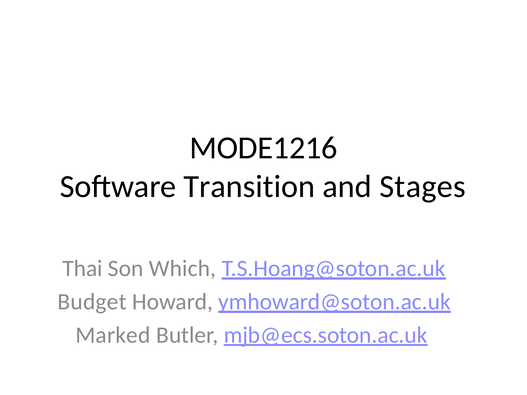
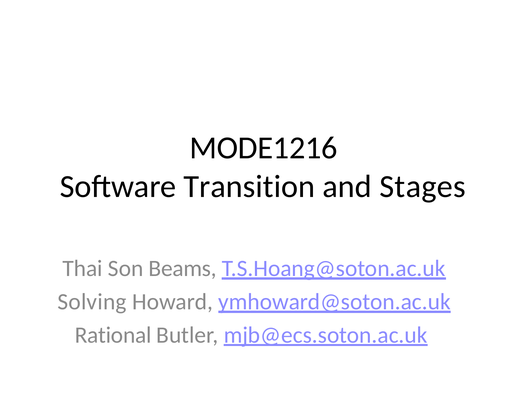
Which: Which -> Beams
Budget: Budget -> Solving
Marked: Marked -> Rational
